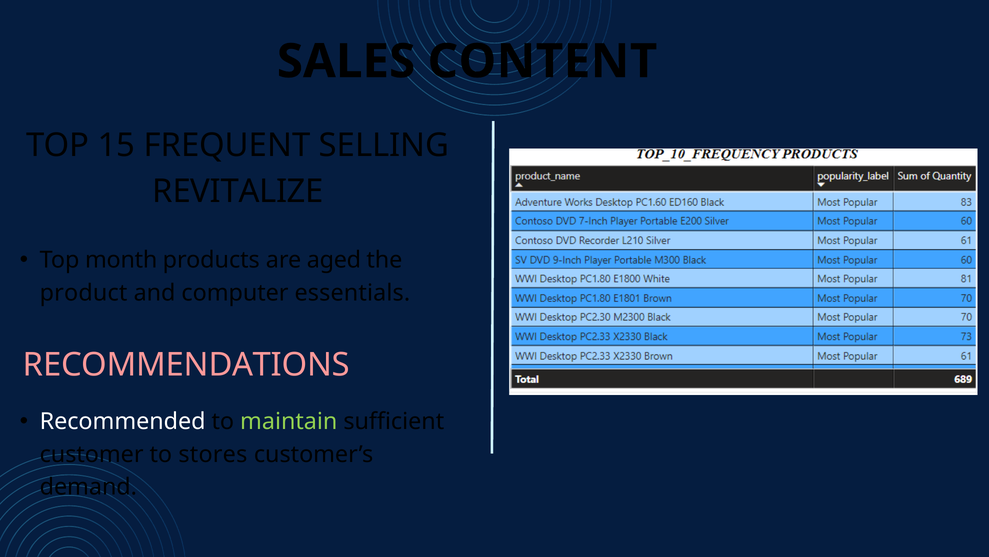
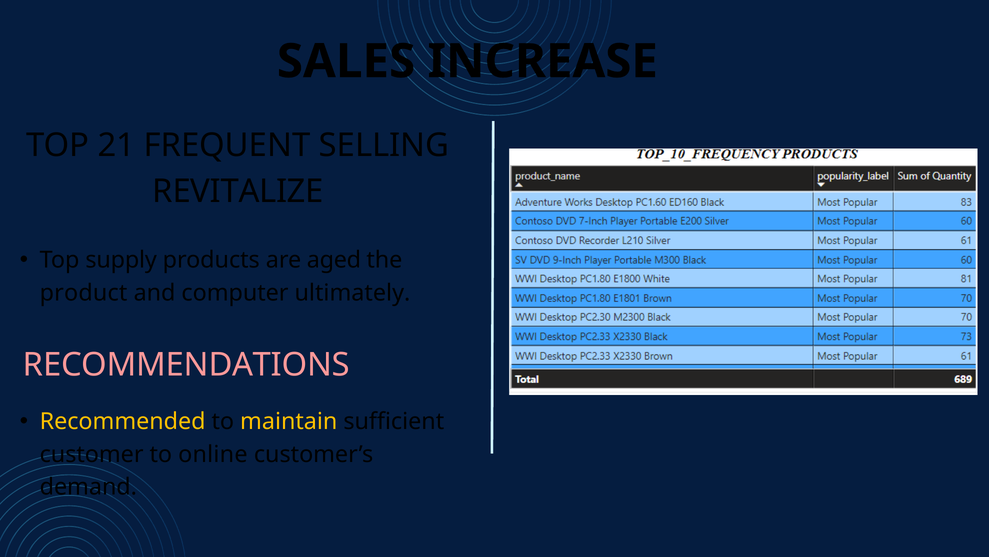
CONTENT: CONTENT -> INCREASE
15: 15 -> 21
month: month -> supply
essentials: essentials -> ultimately
Recommended colour: white -> yellow
maintain colour: light green -> yellow
stores: stores -> online
